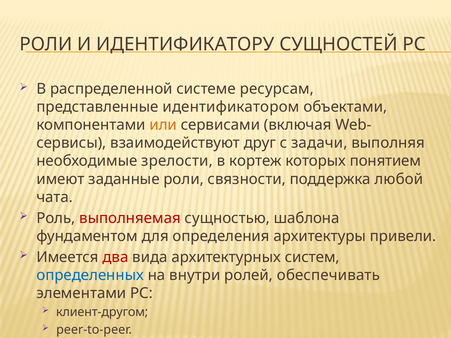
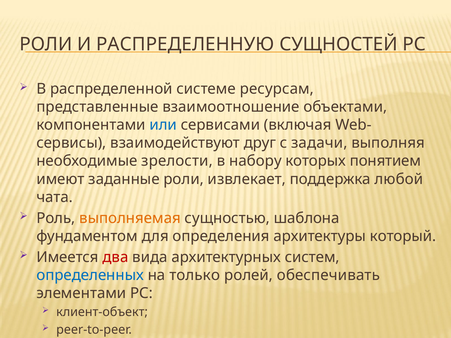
ИДЕНТИФИКАТОРУ: ИДЕНТИФИКАТОРУ -> РАСПРЕДЕЛЕННУЮ
идентификатором: идентификатором -> взаимоотношение
или colour: orange -> blue
кортеж: кортеж -> набору
связности: связности -> извлекает
выполняемая colour: red -> orange
привели: привели -> который
внутри: внутри -> только
клиент-другом: клиент-другом -> клиент-объект
